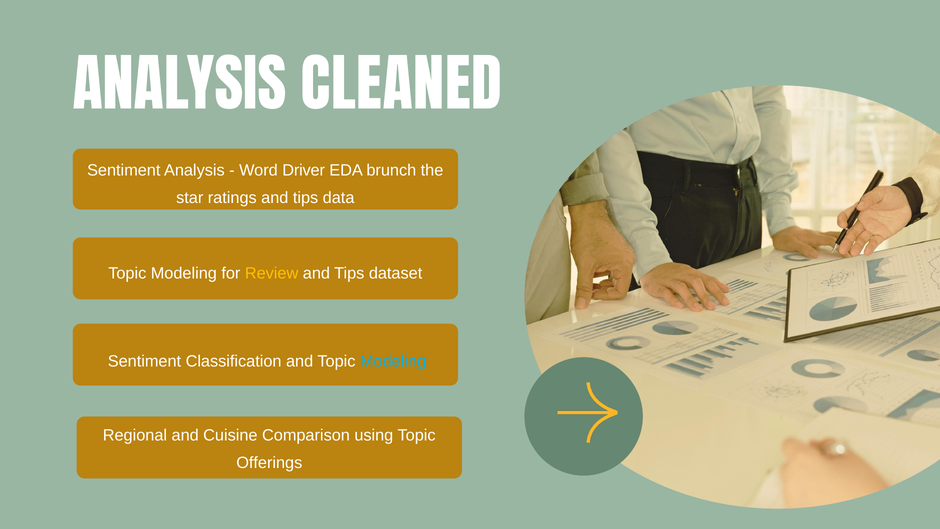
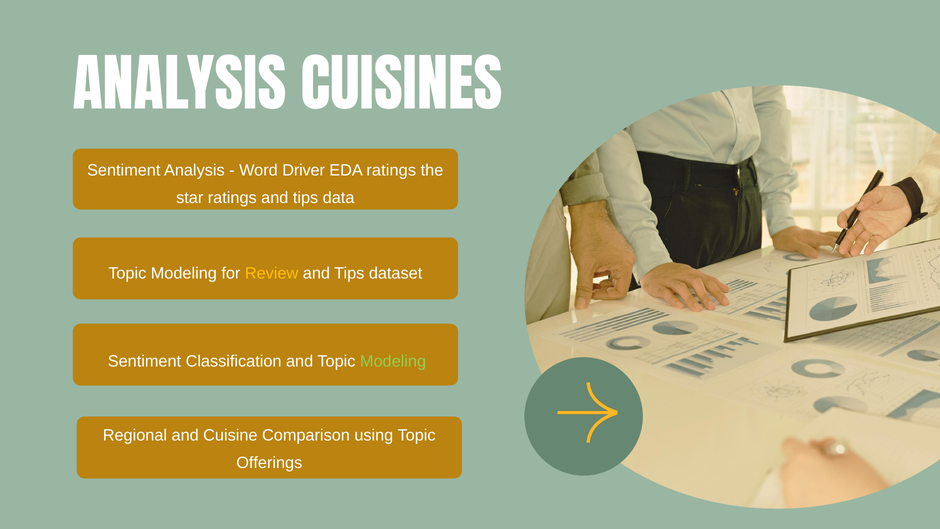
CLEANED: CLEANED -> CUISINES
EDA brunch: brunch -> ratings
Modeling at (393, 361) colour: light blue -> light green
